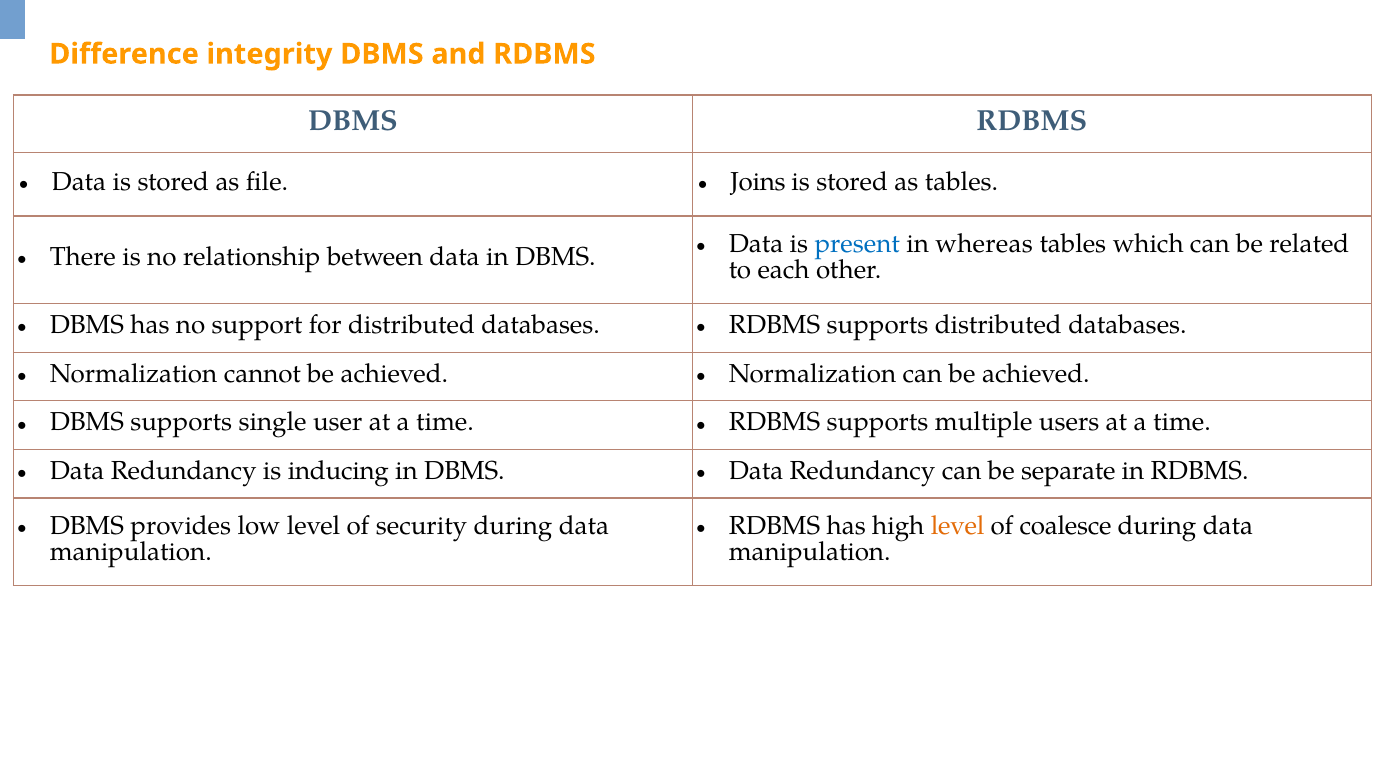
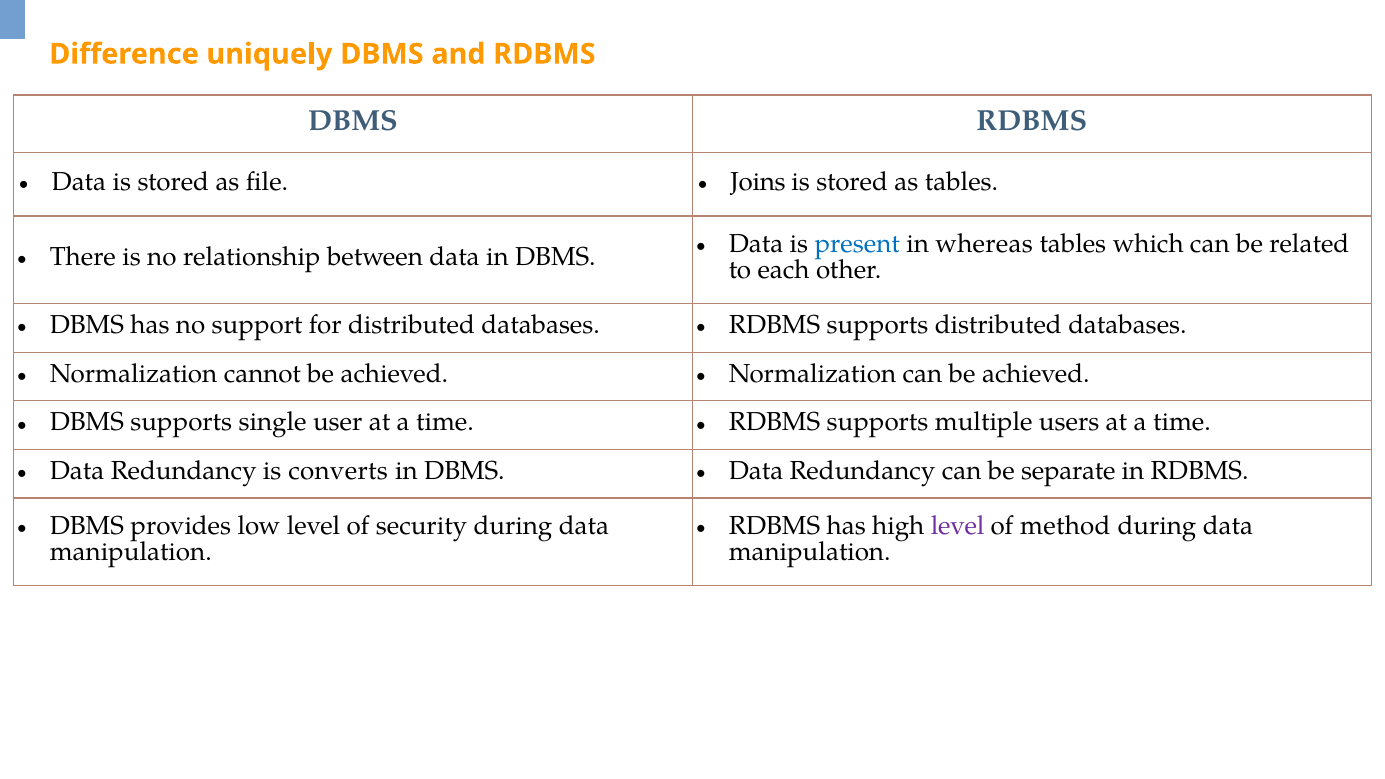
integrity: integrity -> uniquely
inducing: inducing -> converts
level at (958, 526) colour: orange -> purple
coalesce: coalesce -> method
